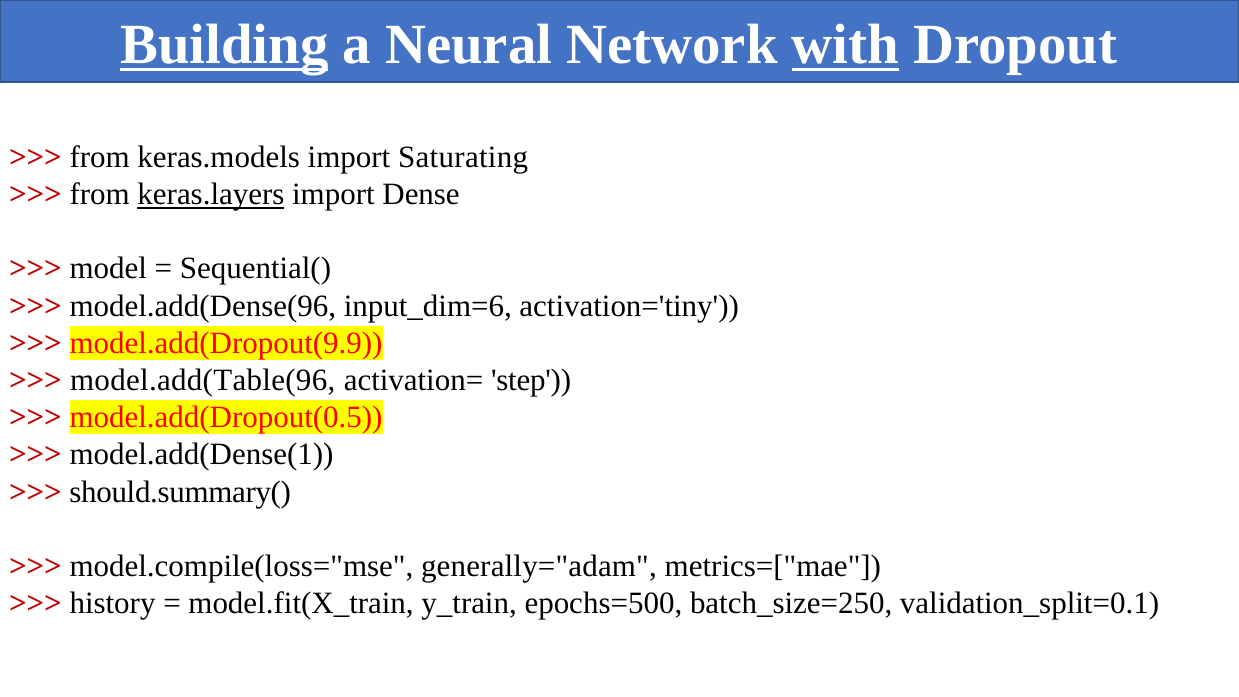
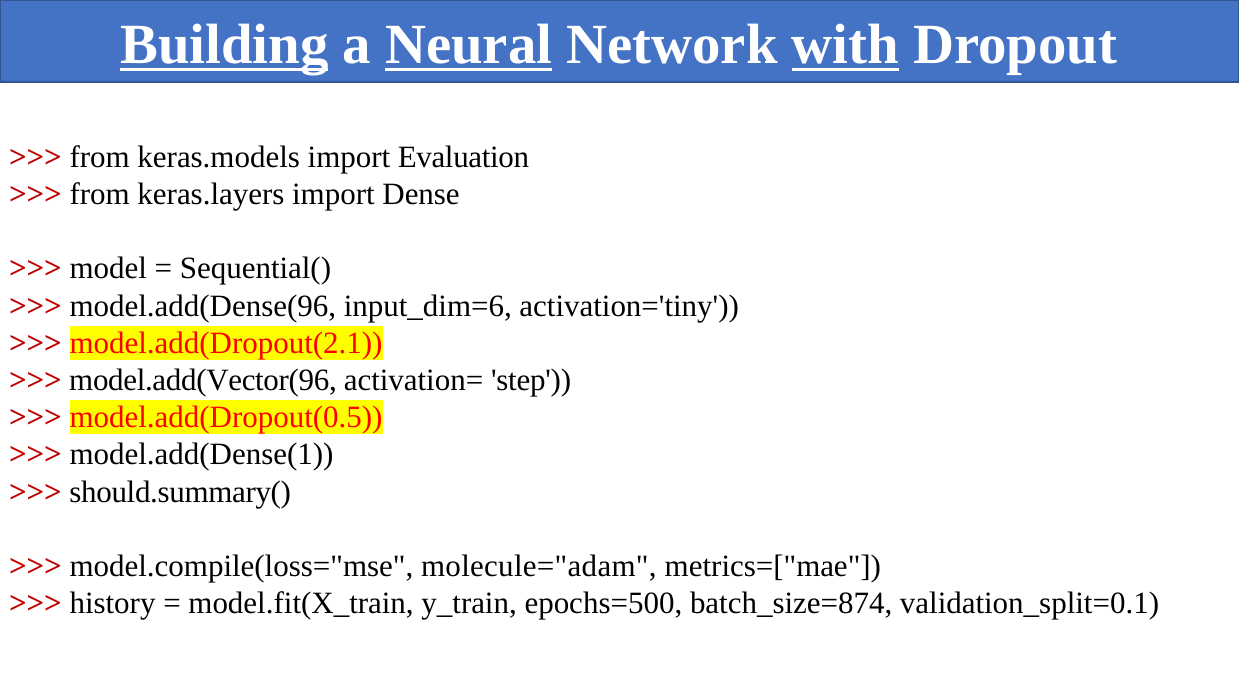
Neural underline: none -> present
Saturating: Saturating -> Evaluation
keras.layers underline: present -> none
model.add(Dropout(9.9: model.add(Dropout(9.9 -> model.add(Dropout(2.1
model.add(Table(96: model.add(Table(96 -> model.add(Vector(96
generally="adam: generally="adam -> molecule="adam
batch_size=250: batch_size=250 -> batch_size=874
